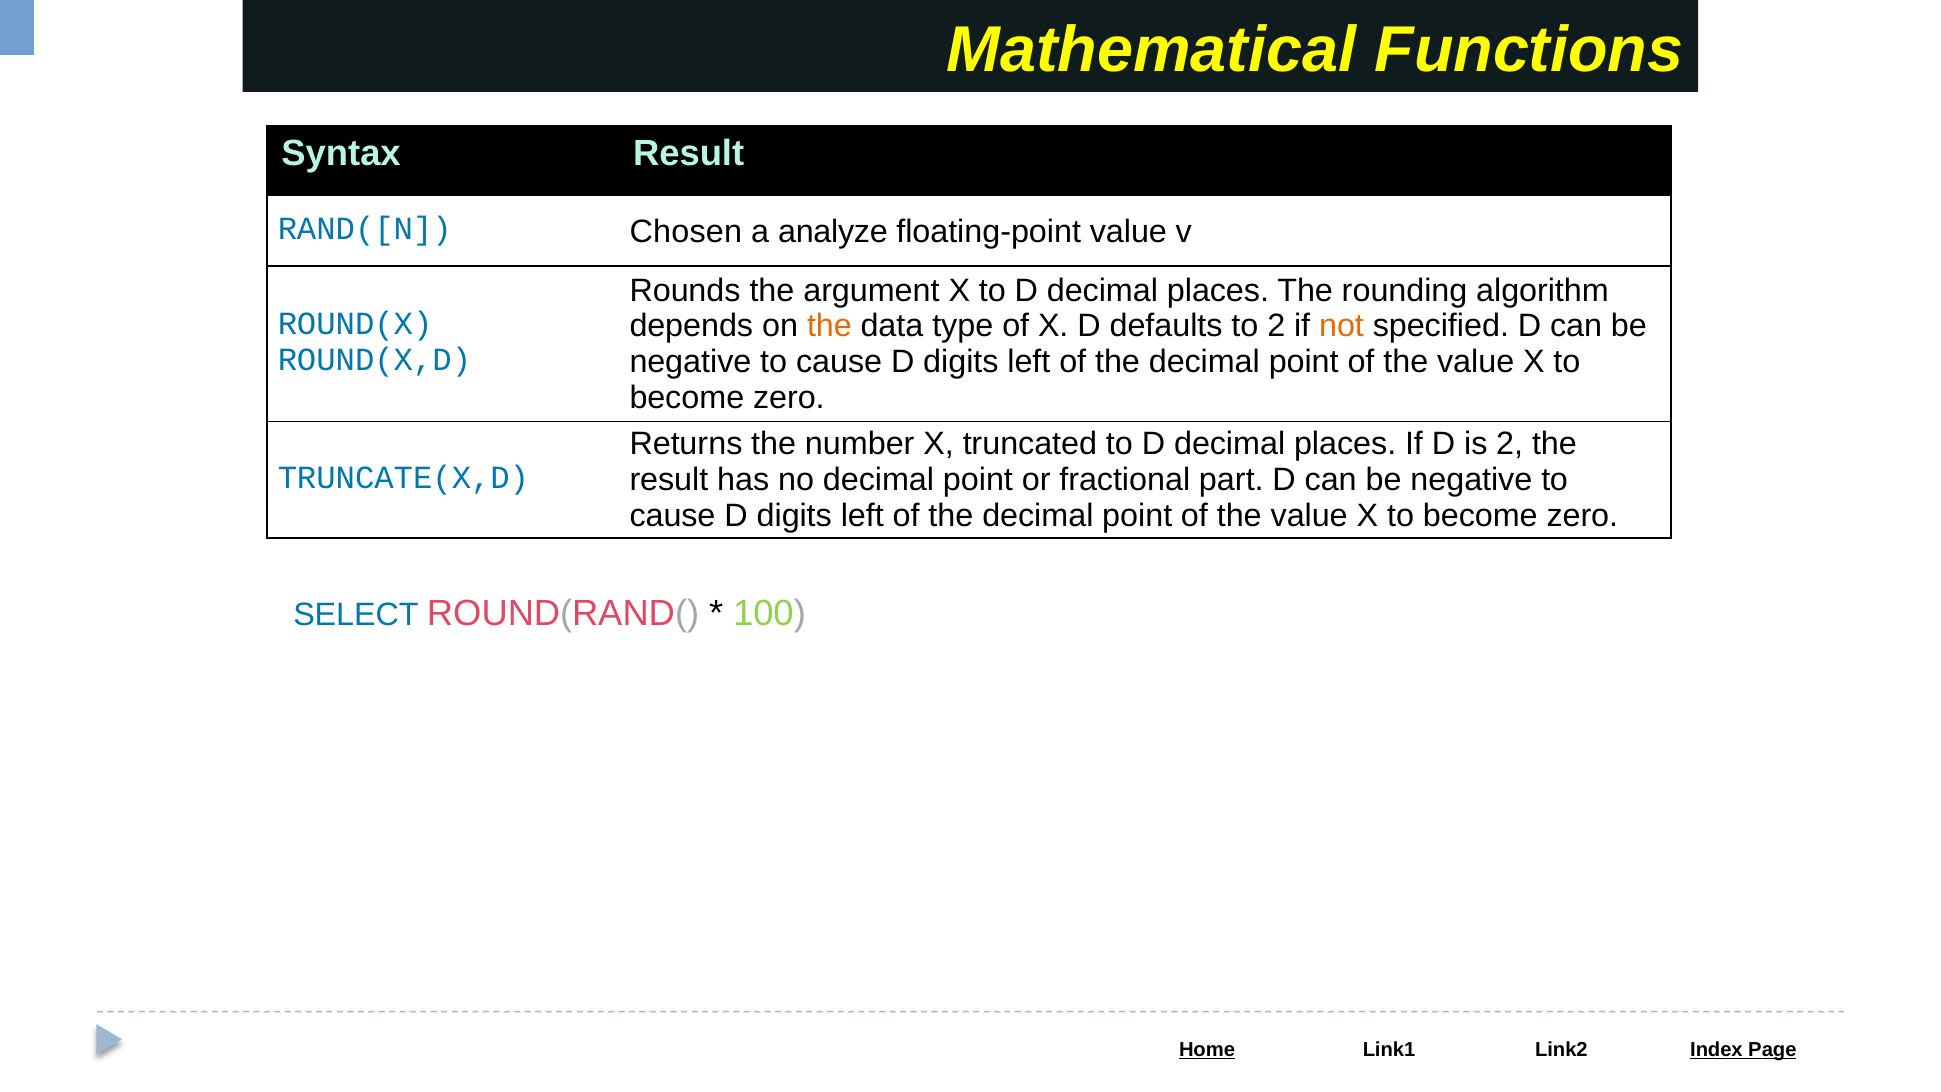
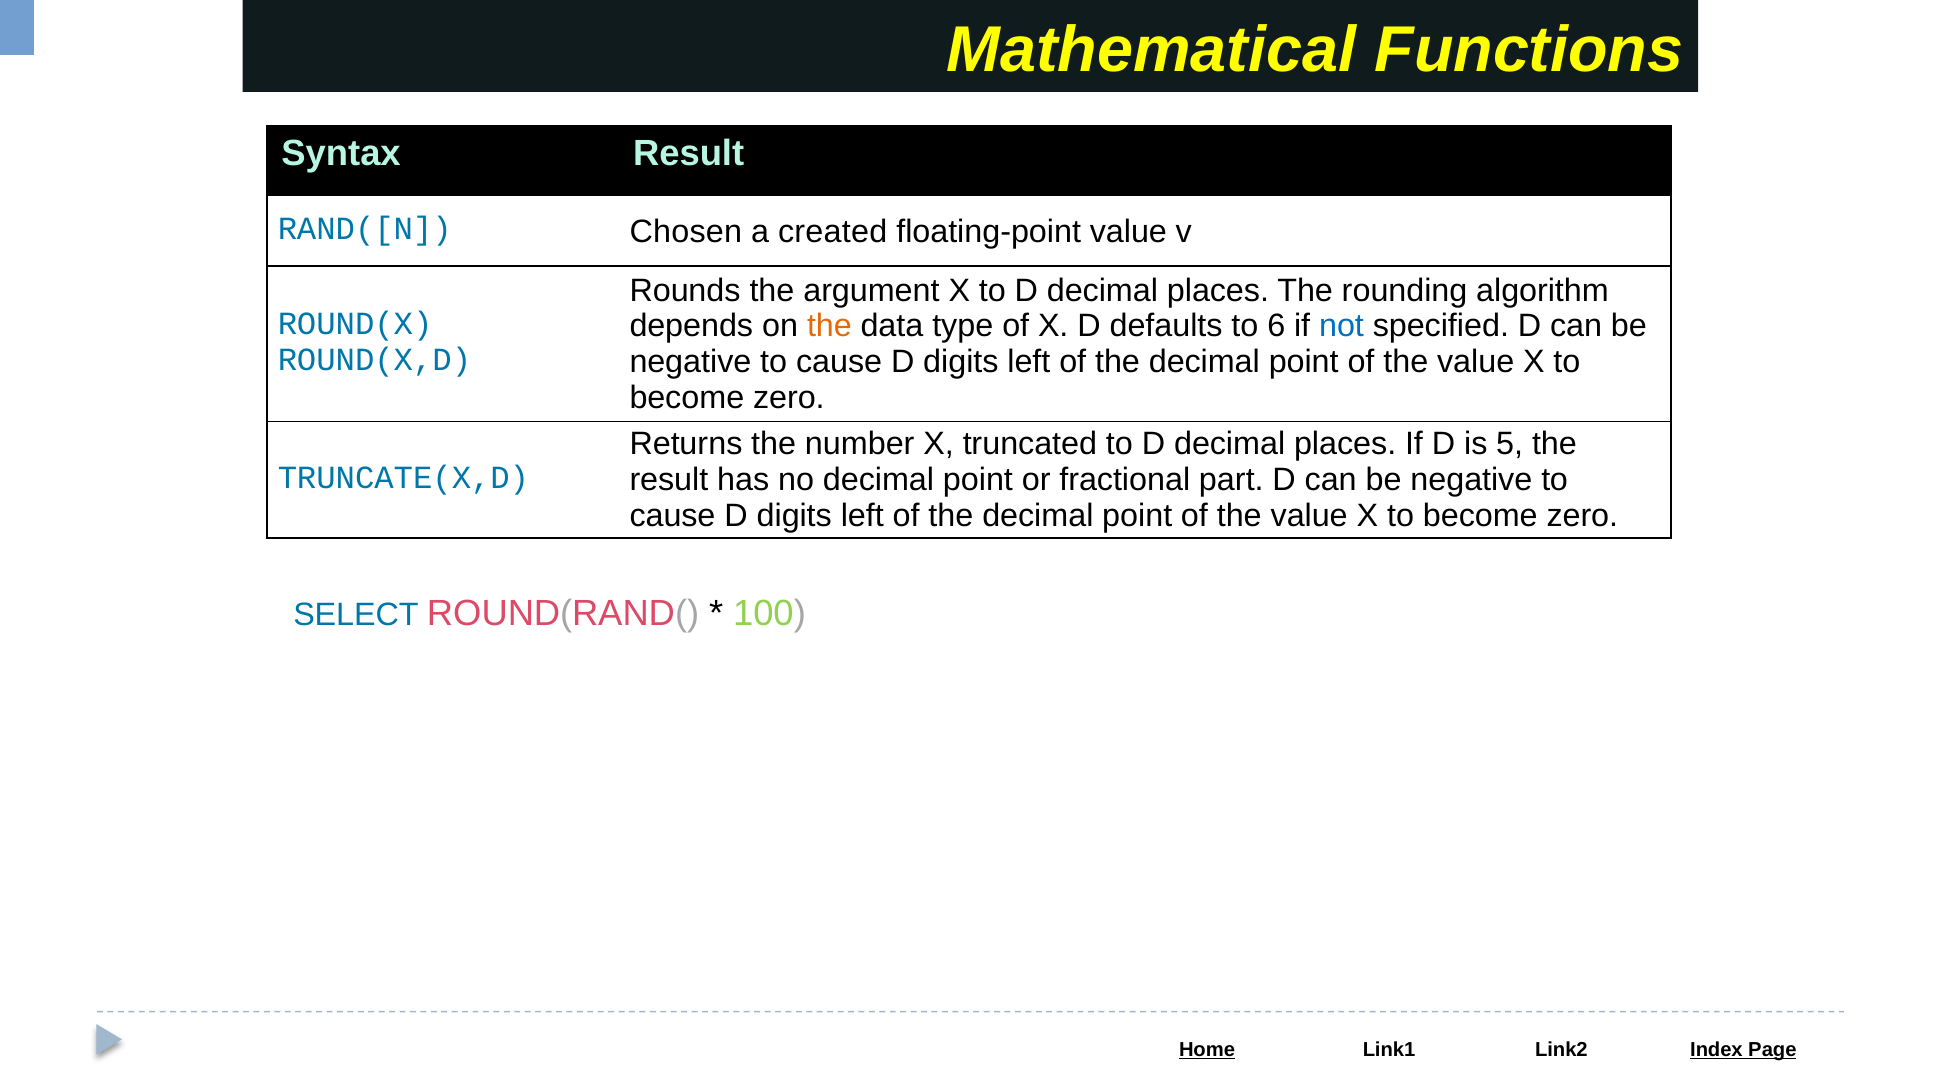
analyze: analyze -> created
to 2: 2 -> 6
not colour: orange -> blue
is 2: 2 -> 5
